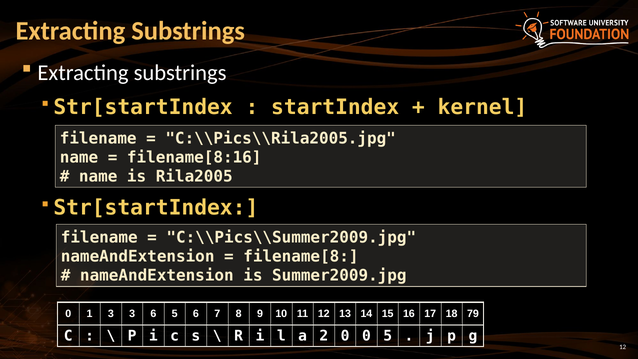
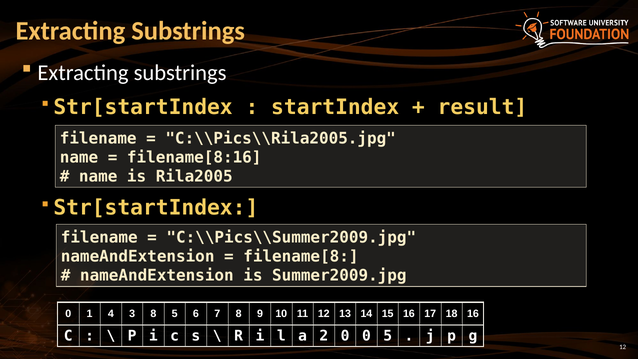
kernel: kernel -> result
1 3: 3 -> 4
3 6: 6 -> 8
18 79: 79 -> 16
